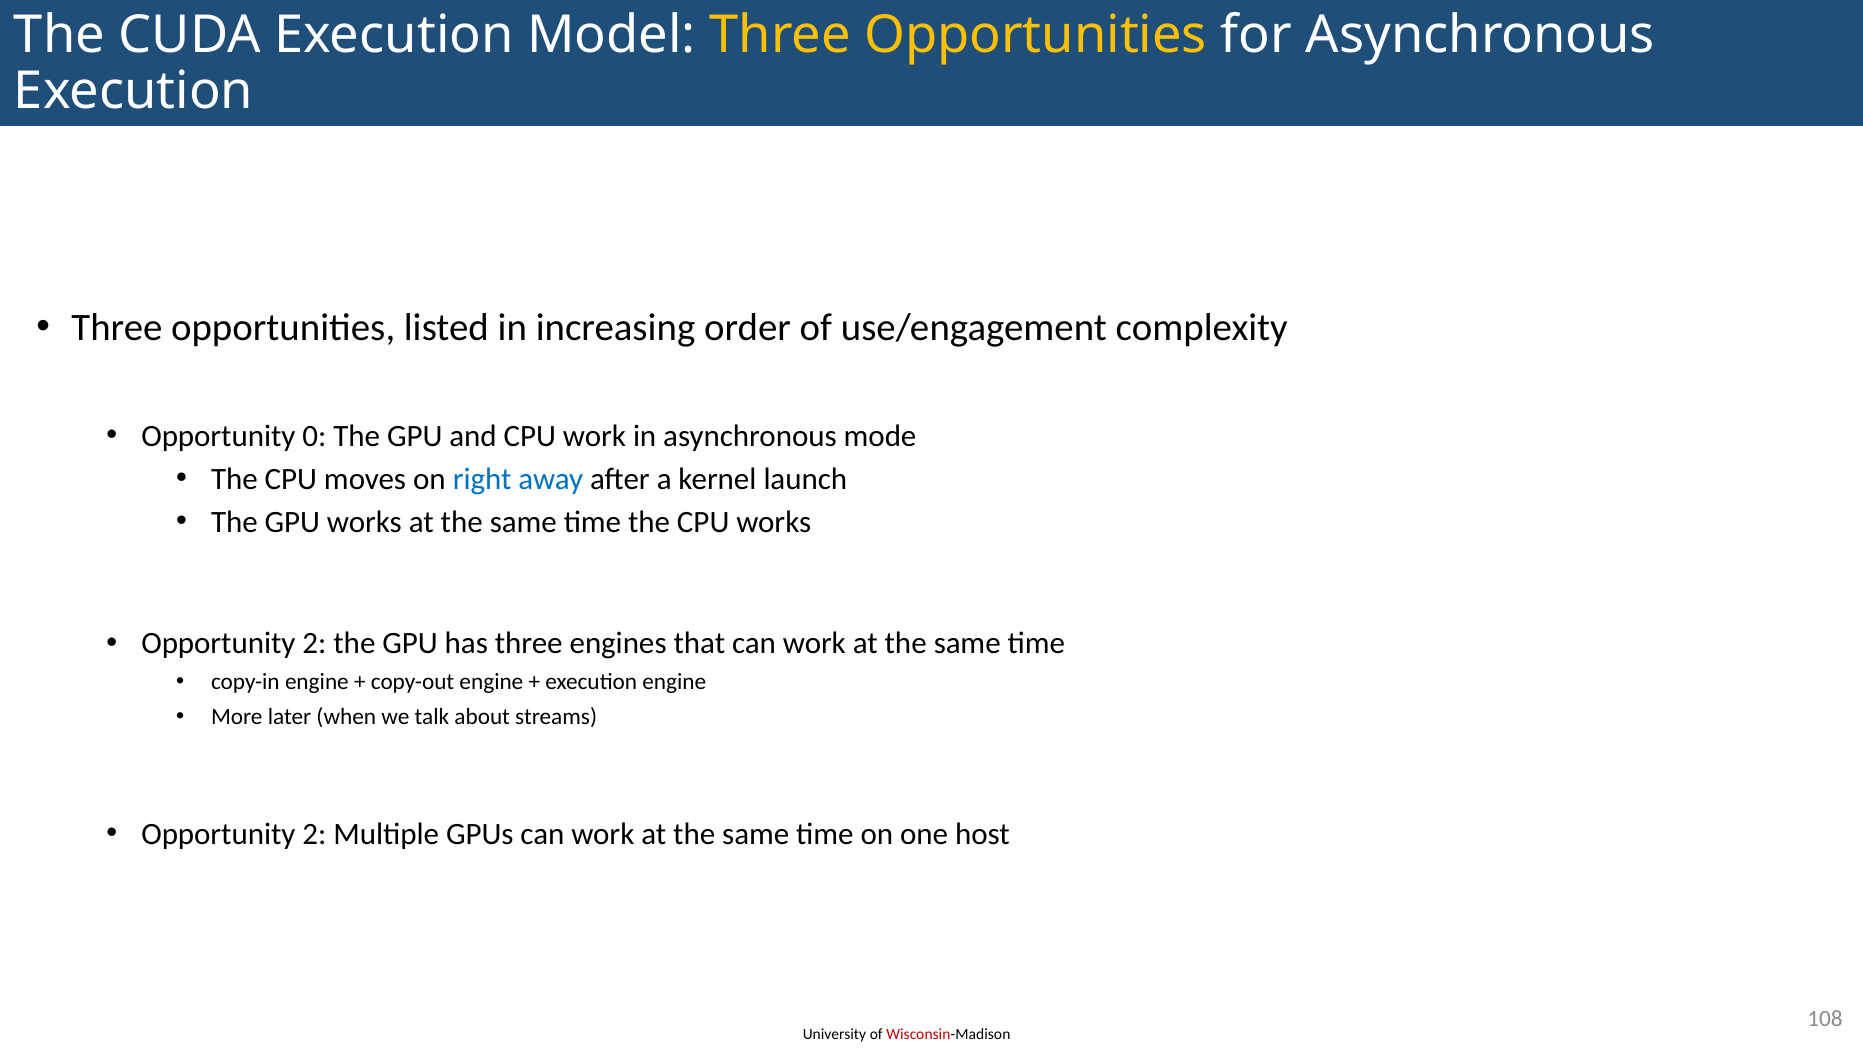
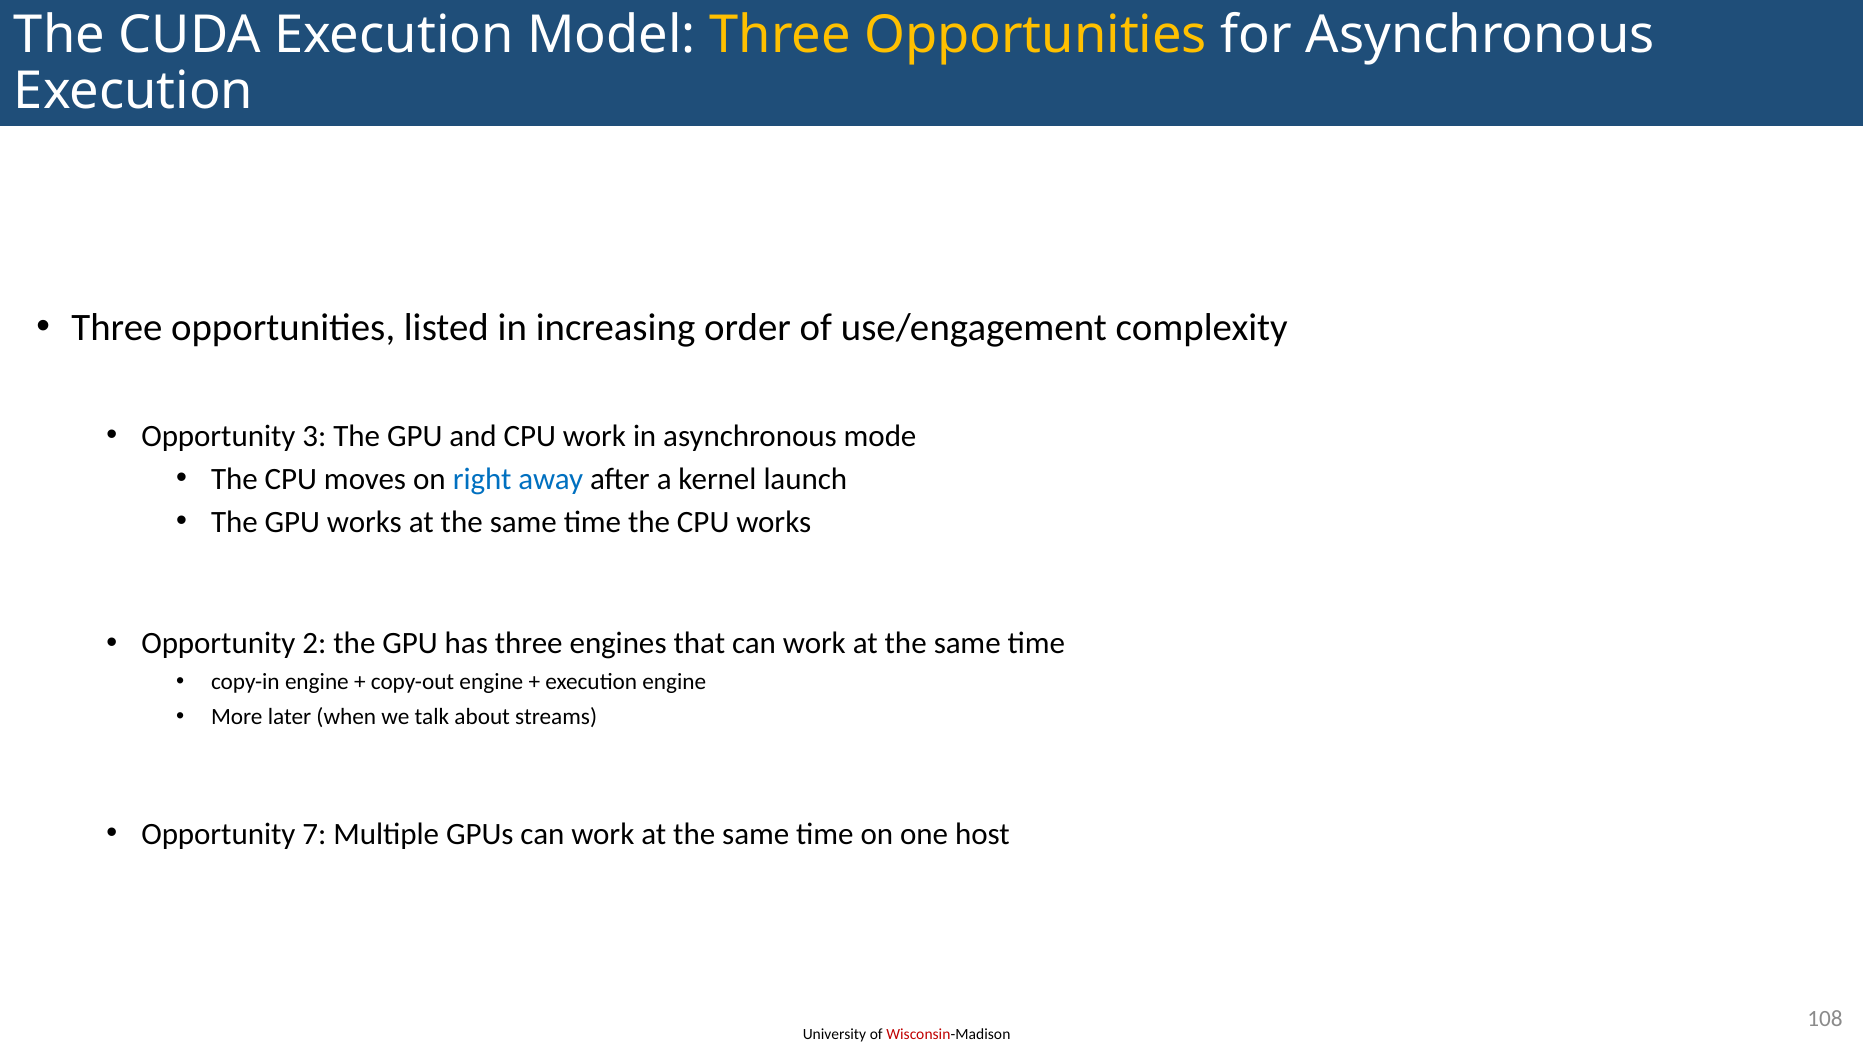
0: 0 -> 3
2 at (314, 834): 2 -> 7
